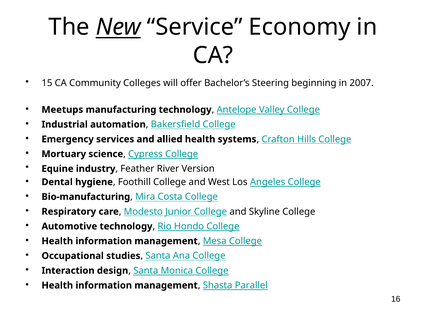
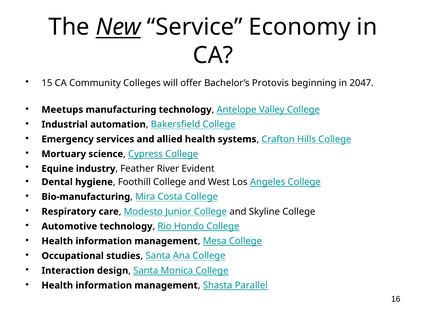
Steering: Steering -> Protovis
2007: 2007 -> 2047
Version: Version -> Evident
